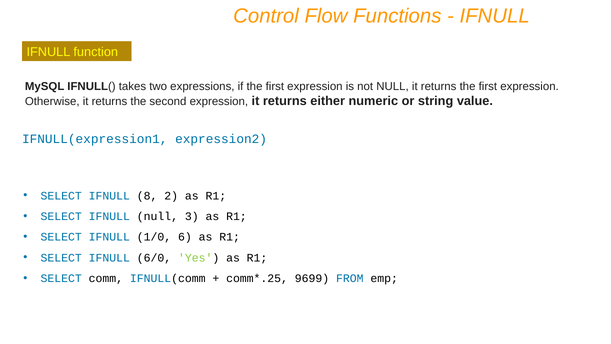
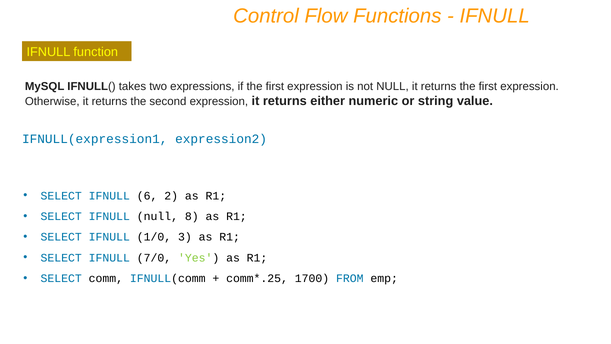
8: 8 -> 6
3: 3 -> 8
6: 6 -> 3
6/0: 6/0 -> 7/0
9699: 9699 -> 1700
